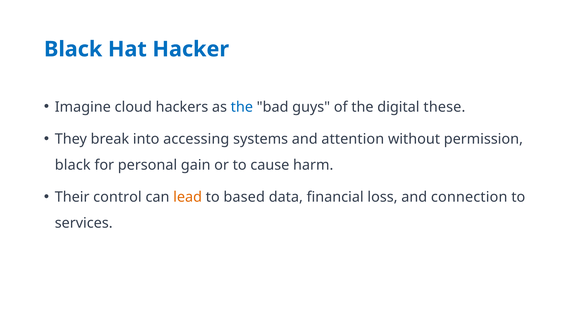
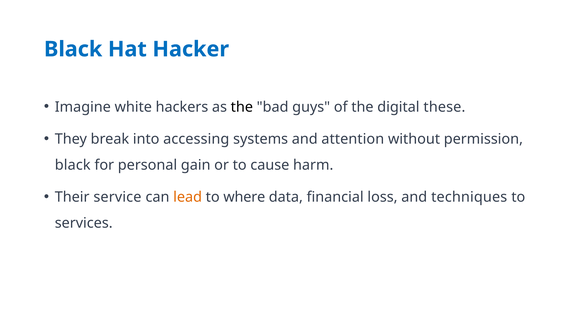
cloud: cloud -> white
the at (242, 107) colour: blue -> black
control: control -> service
based: based -> where
connection: connection -> techniques
